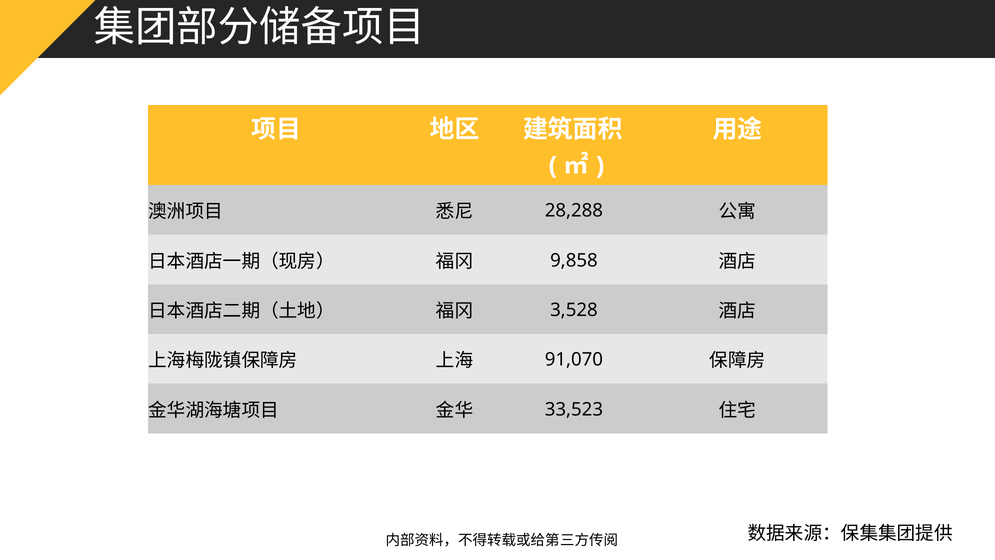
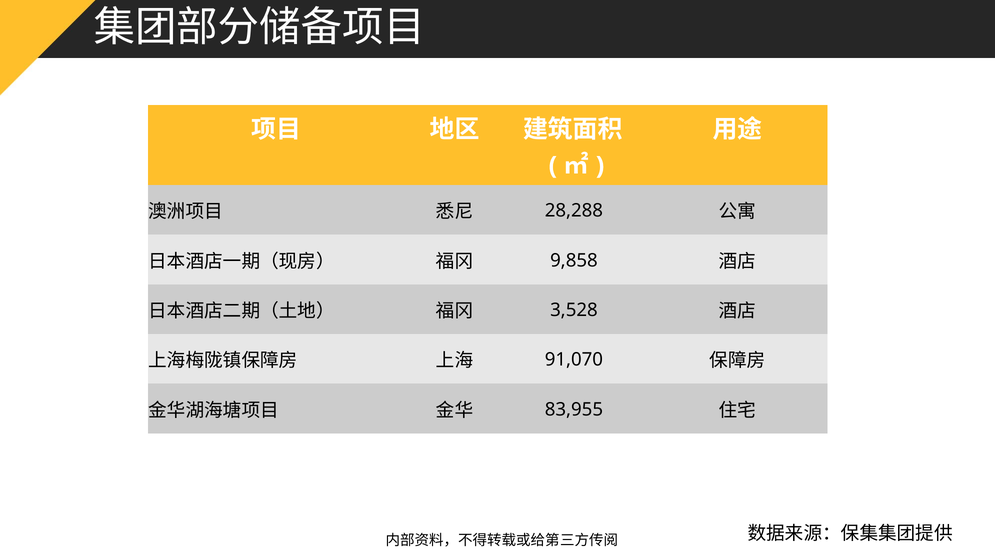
33,523: 33,523 -> 83,955
